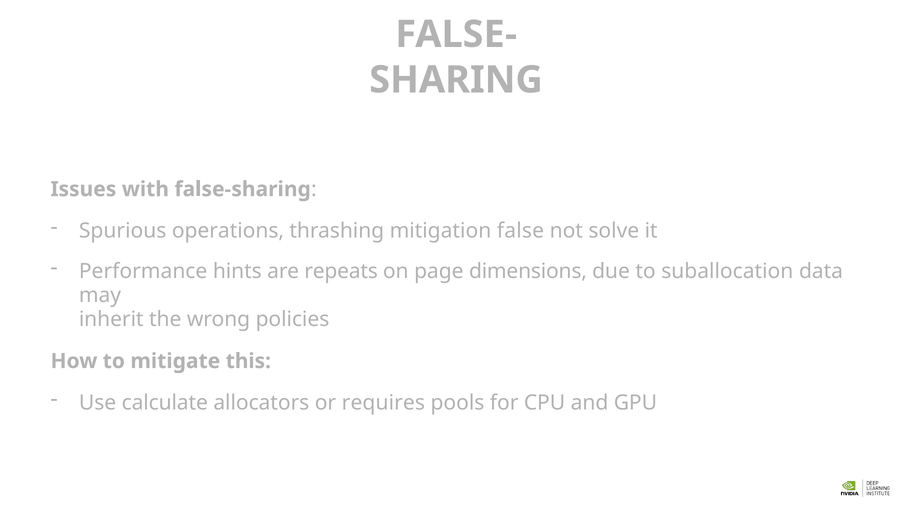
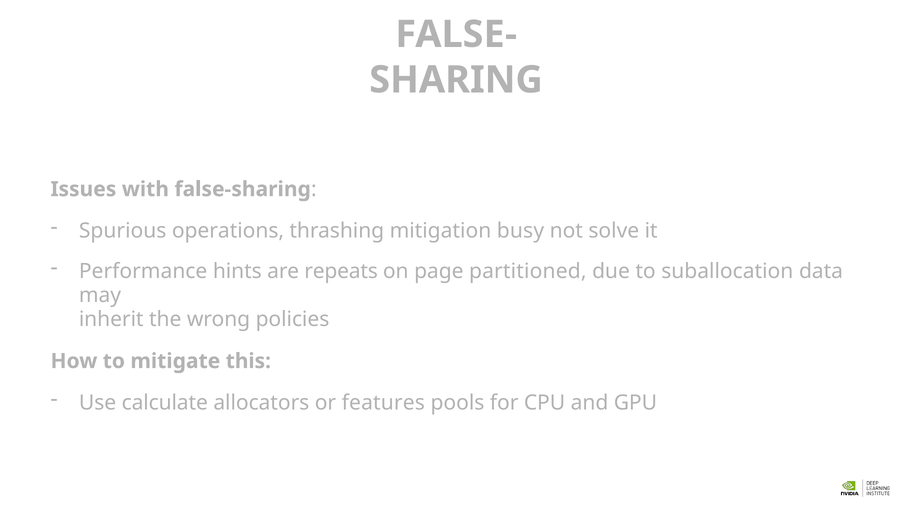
false: false -> busy
dimensions: dimensions -> partitioned
requires: requires -> features
